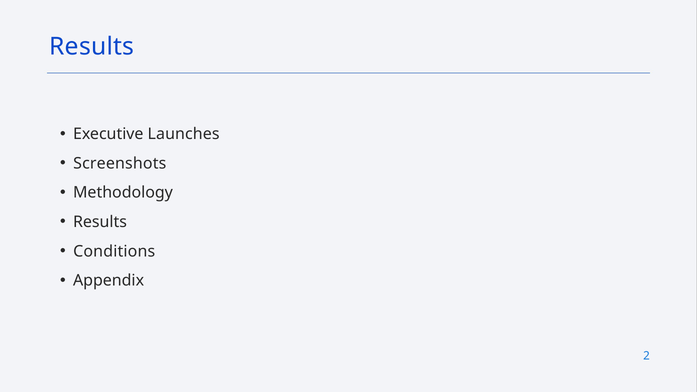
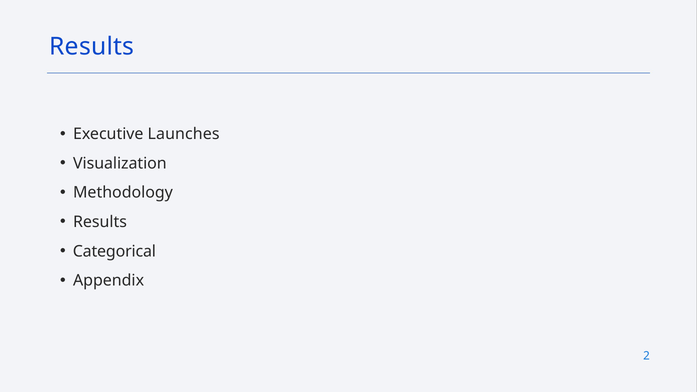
Screenshots: Screenshots -> Visualization
Conditions: Conditions -> Categorical
